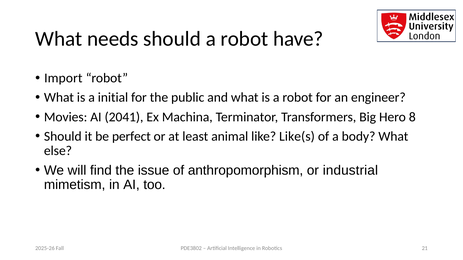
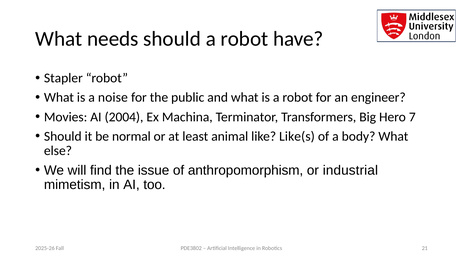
Import: Import -> Stapler
initial: initial -> noise
2041: 2041 -> 2004
8: 8 -> 7
perfect: perfect -> normal
